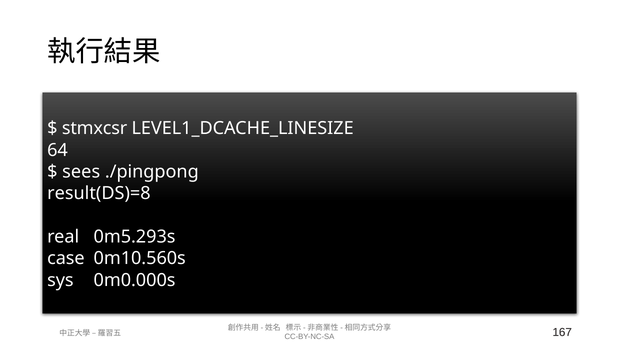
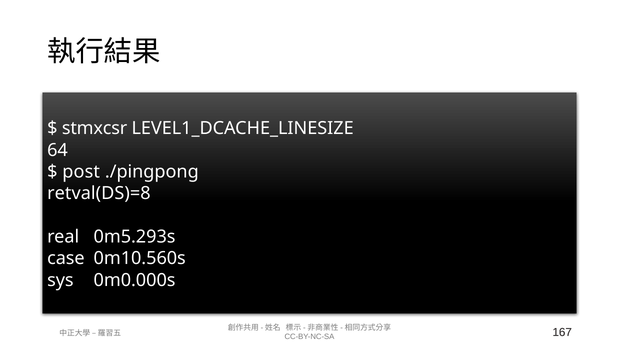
sees: sees -> post
result(DS)=8: result(DS)=8 -> retval(DS)=8
